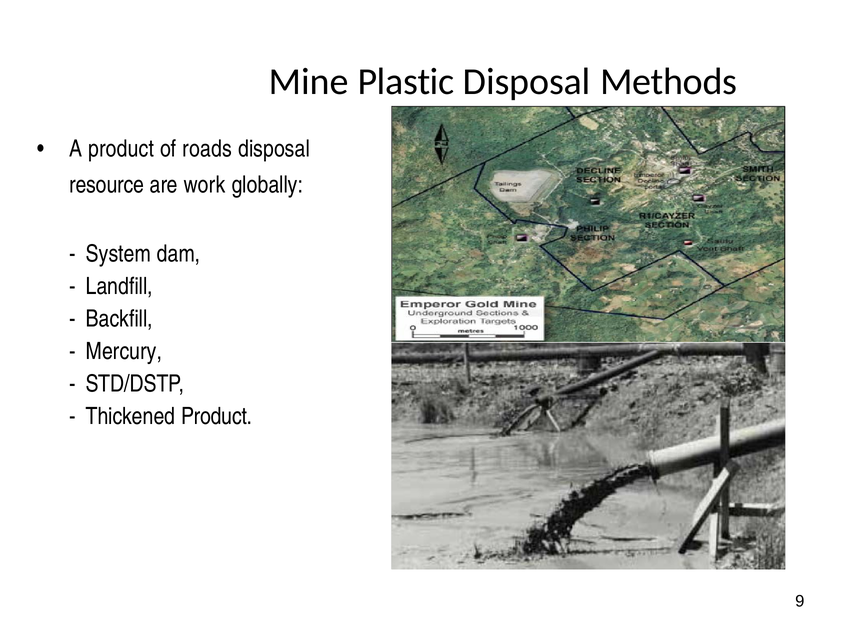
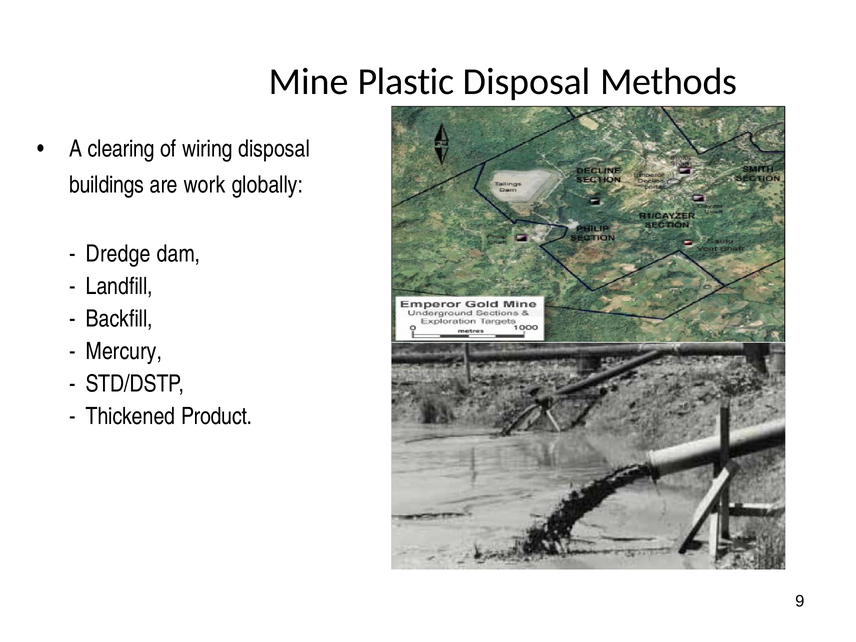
A product: product -> clearing
roads: roads -> wiring
resource: resource -> buildings
System: System -> Dredge
